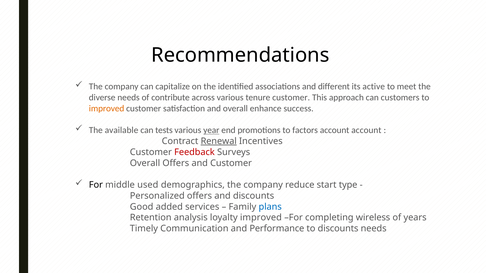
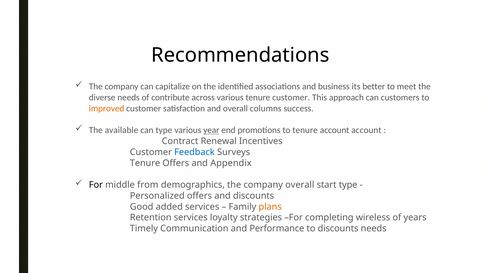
different: different -> business
active: active -> better
enhance: enhance -> columns
can tests: tests -> type
to factors: factors -> tenure
Renewal underline: present -> none
Feedback colour: red -> blue
Overall at (145, 163): Overall -> Tenure
and Customer: Customer -> Appendix
used: used -> from
company reduce: reduce -> overall
plans colour: blue -> orange
Retention analysis: analysis -> services
loyalty improved: improved -> strategies
